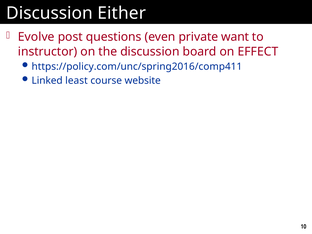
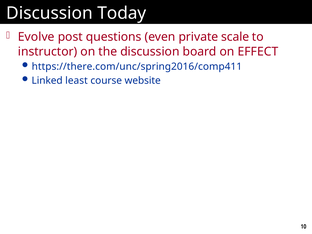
Either: Either -> Today
want: want -> scale
https://policy.com/unc/spring2016/comp411: https://policy.com/unc/spring2016/comp411 -> https://there.com/unc/spring2016/comp411
